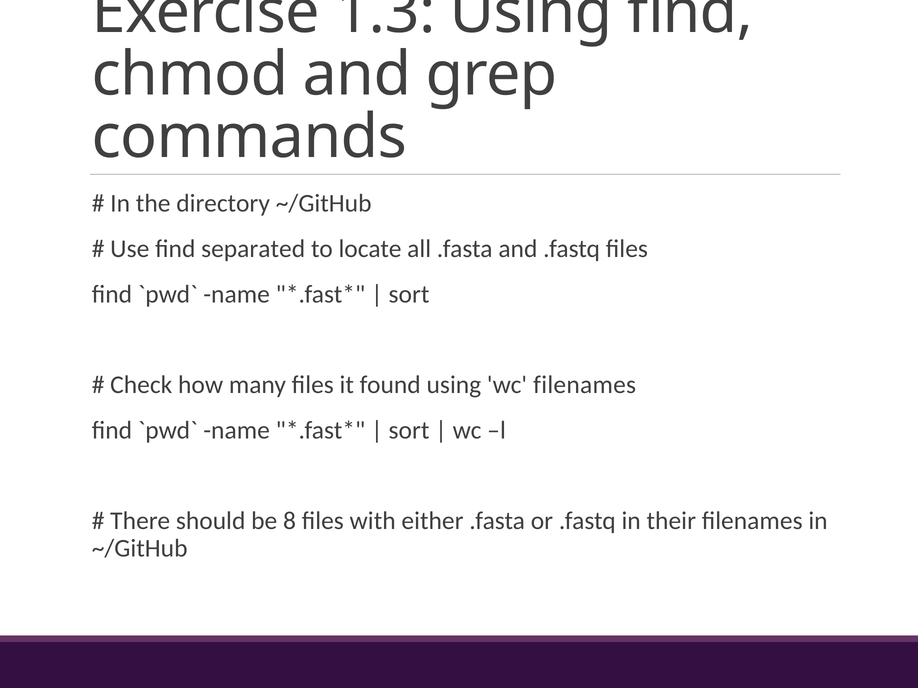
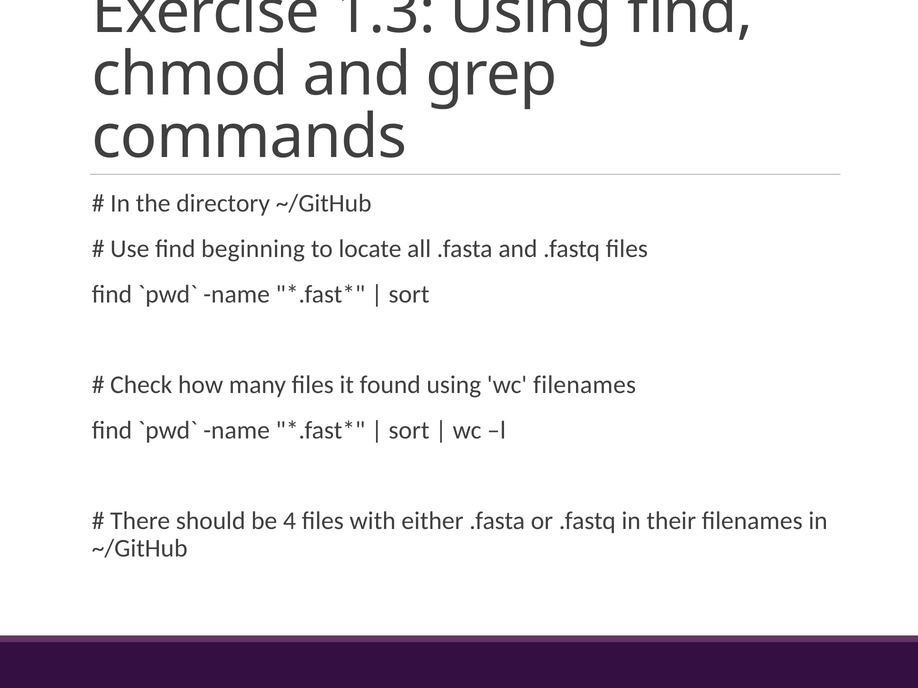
separated: separated -> beginning
8: 8 -> 4
